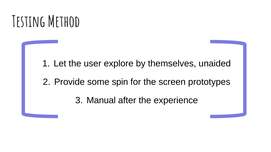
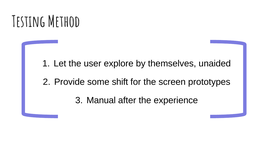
spin: spin -> shift
